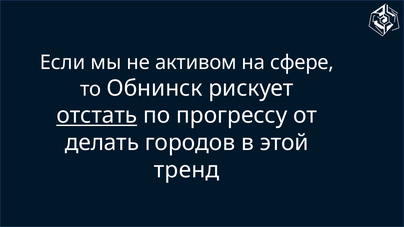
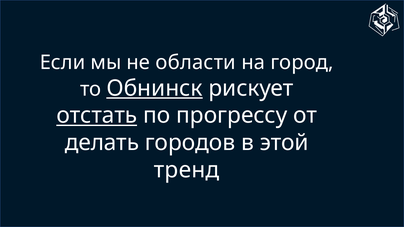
активом: активом -> области
сфере: сфере -> город
Обнинск underline: none -> present
